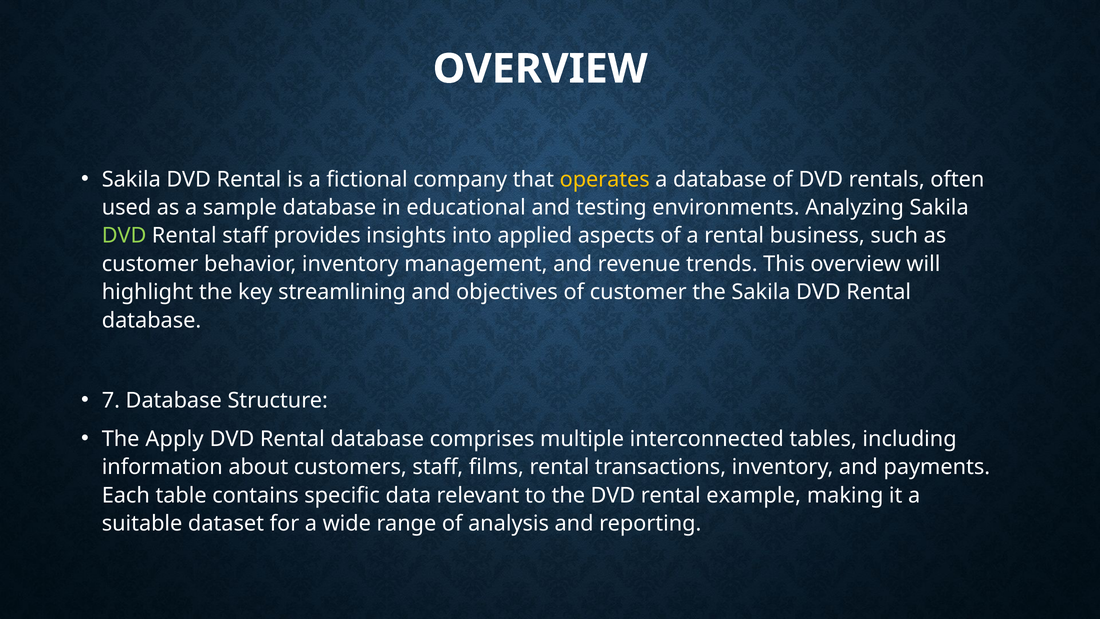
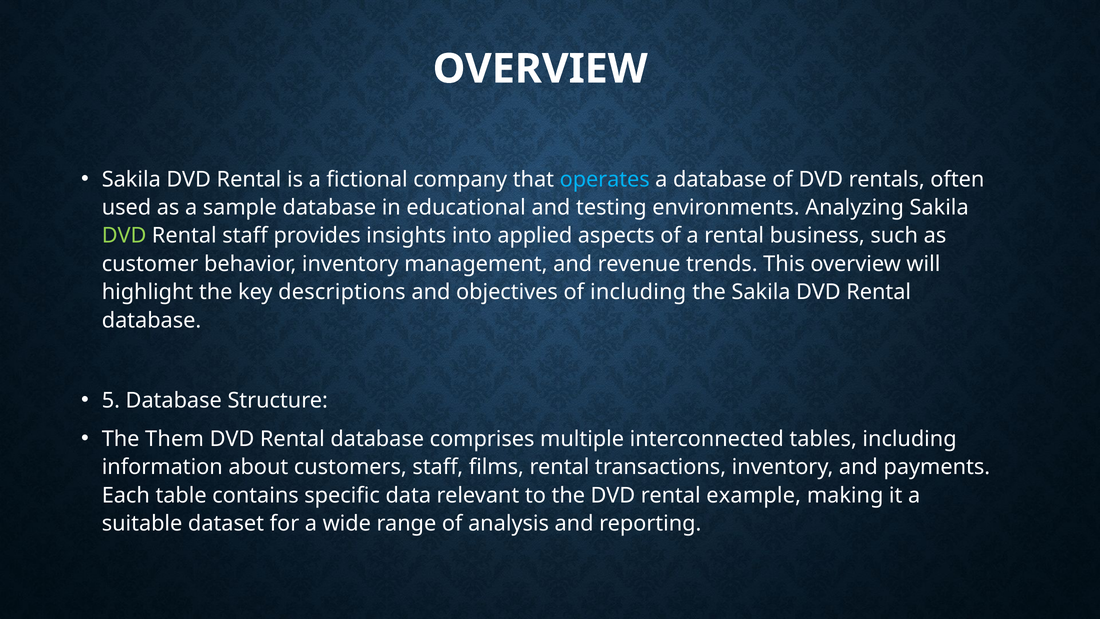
operates colour: yellow -> light blue
streamlining: streamlining -> descriptions
of customer: customer -> including
7: 7 -> 5
Apply: Apply -> Them
